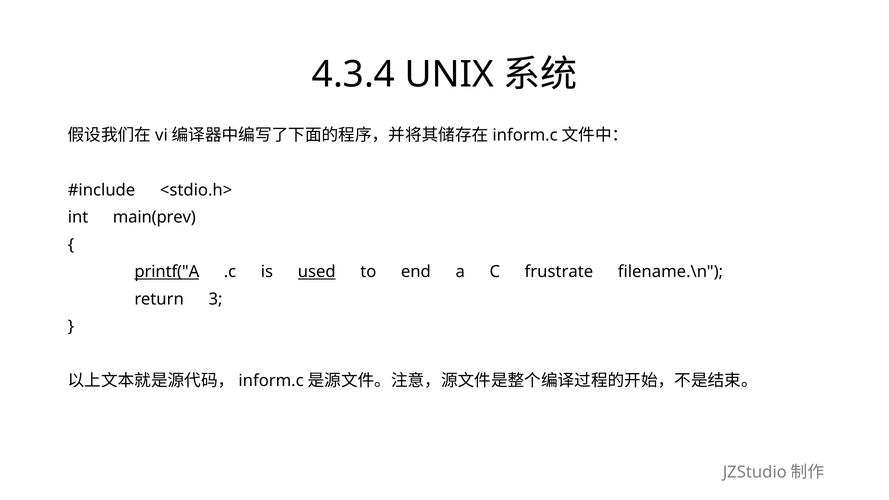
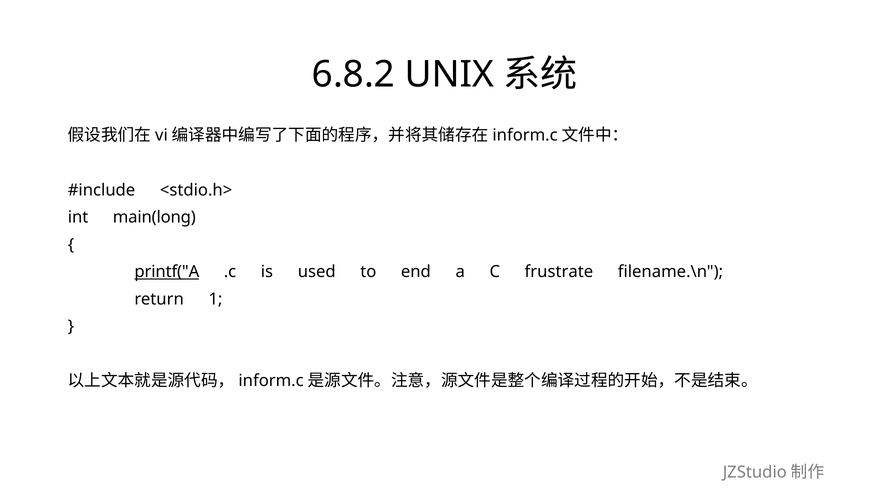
4.3.4: 4.3.4 -> 6.8.2
main(prev: main(prev -> main(long
used underline: present -> none
3: 3 -> 1
